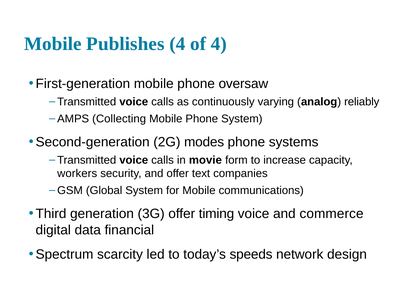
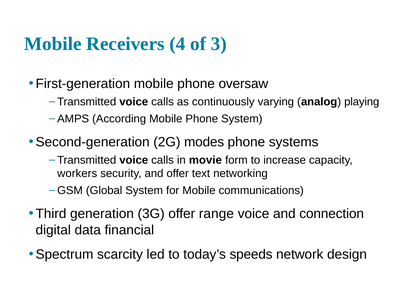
Publishes: Publishes -> Receivers
of 4: 4 -> 3
reliably: reliably -> playing
Collecting: Collecting -> According
companies: companies -> networking
timing: timing -> range
commerce: commerce -> connection
